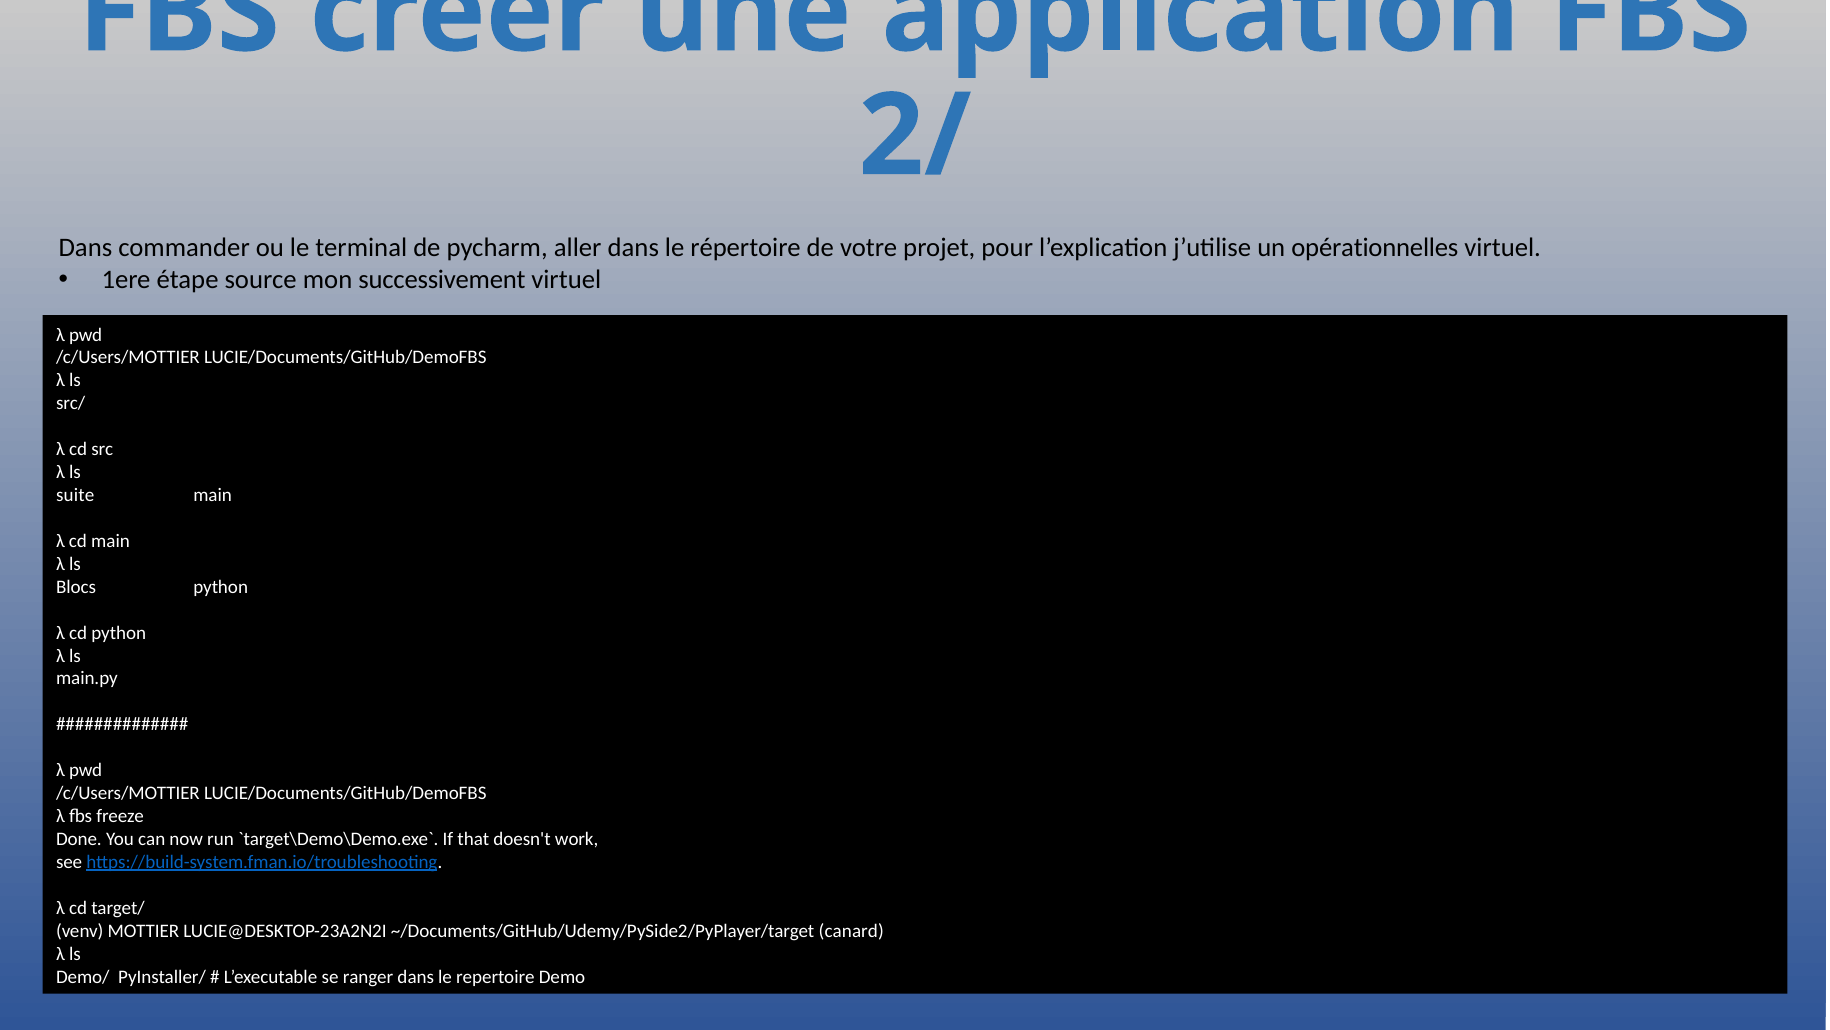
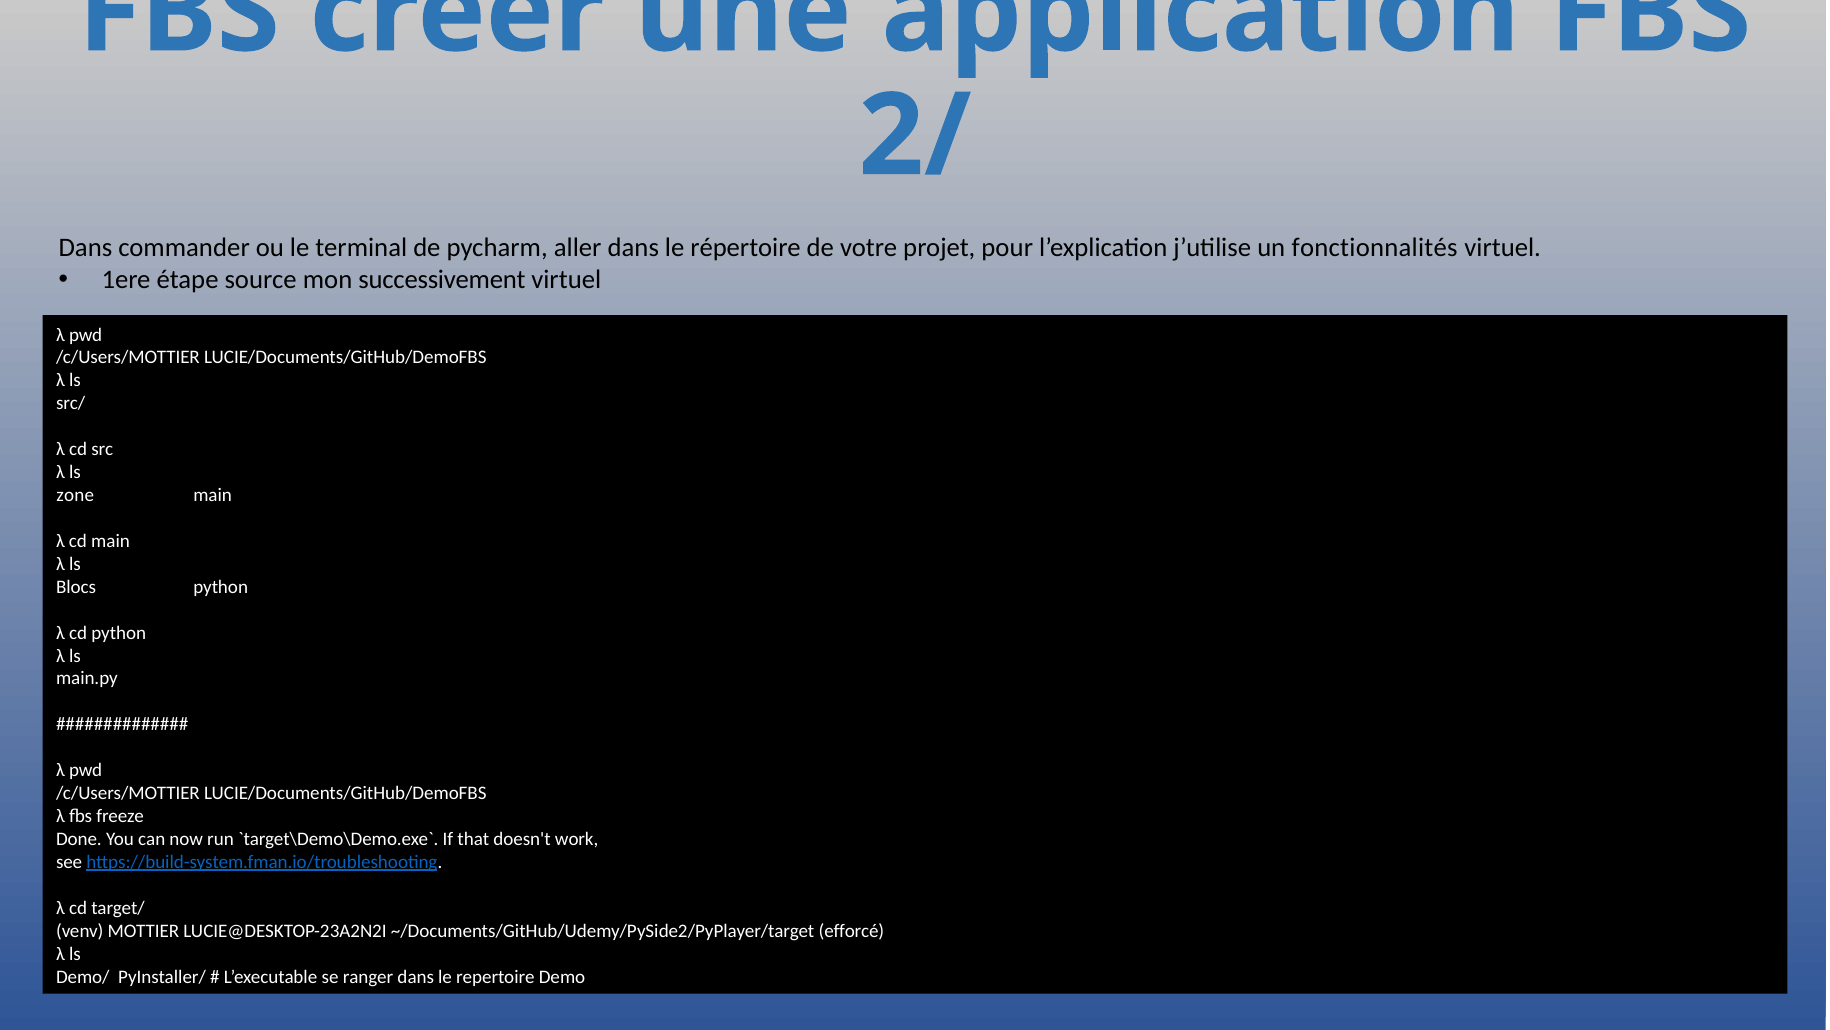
opérationnelles: opérationnelles -> fonctionnalités
suite: suite -> zone
canard: canard -> efforcé
